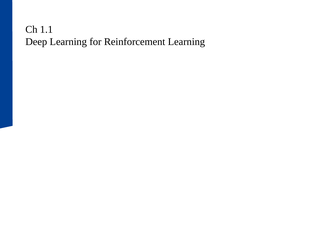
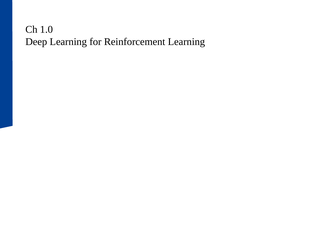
1.1: 1.1 -> 1.0
